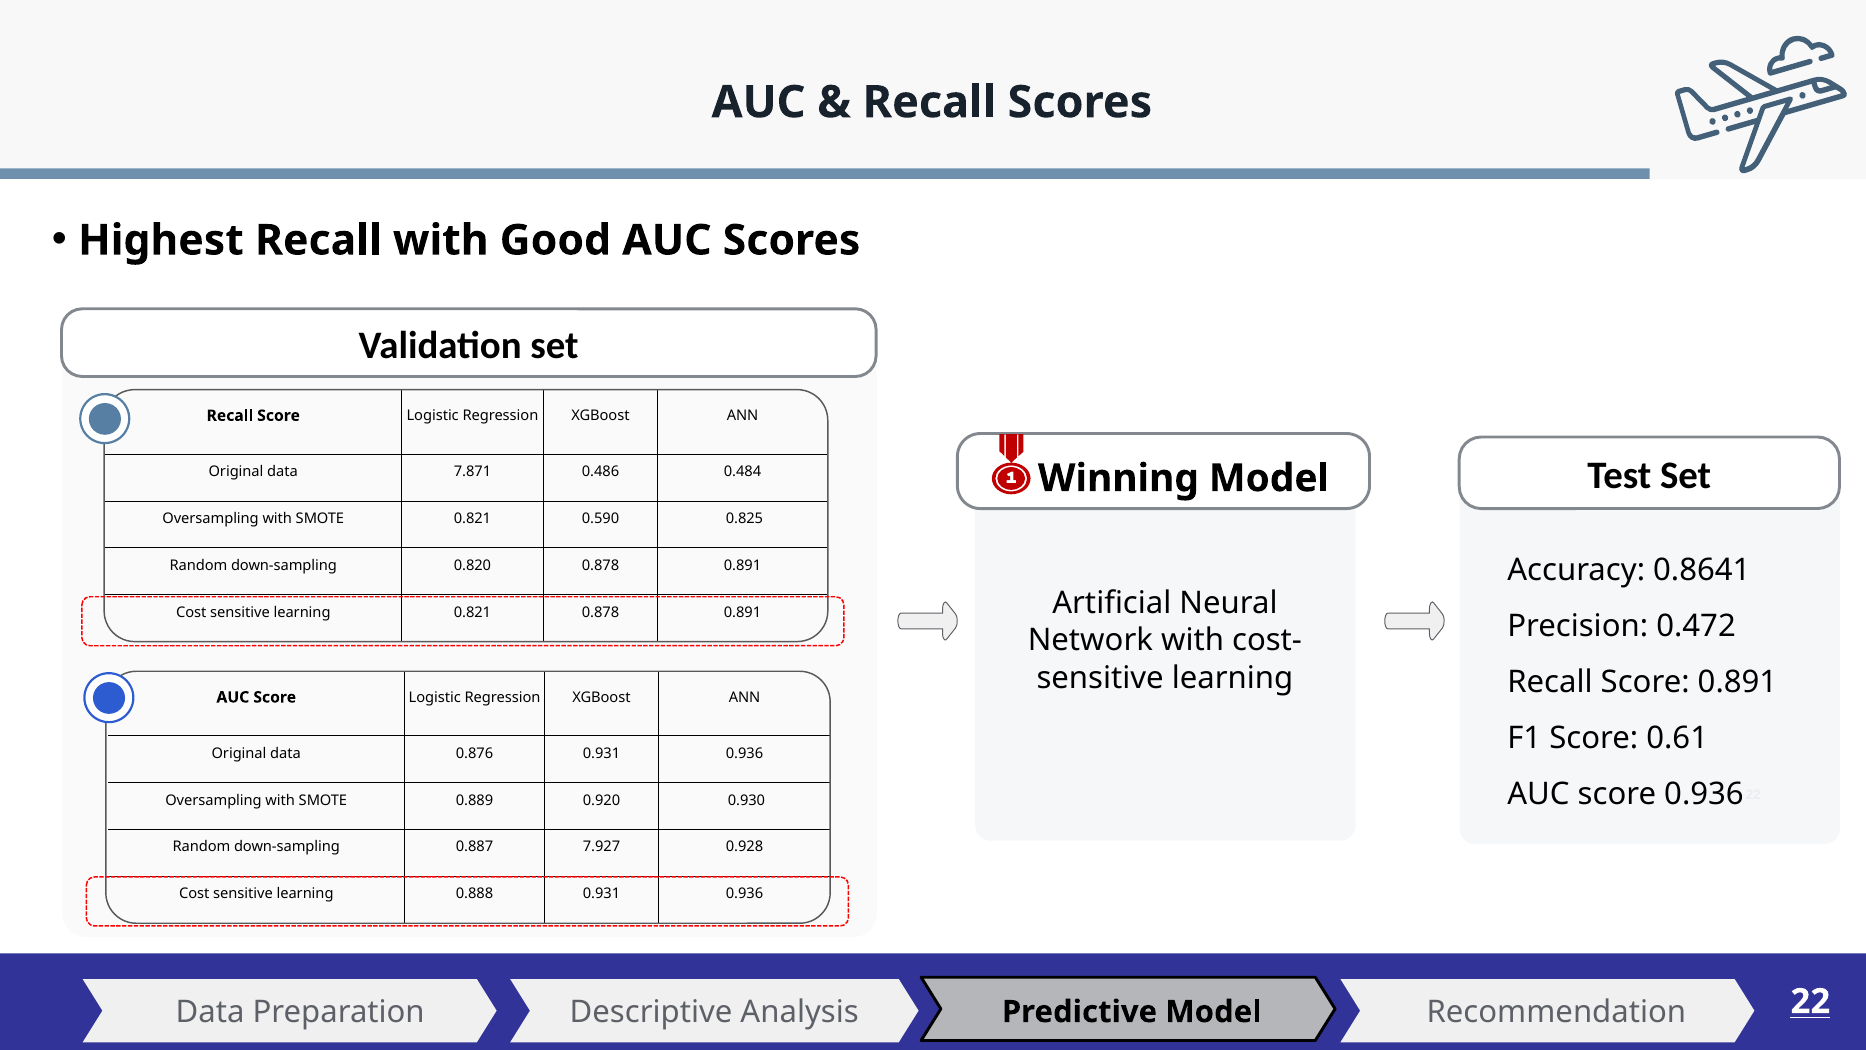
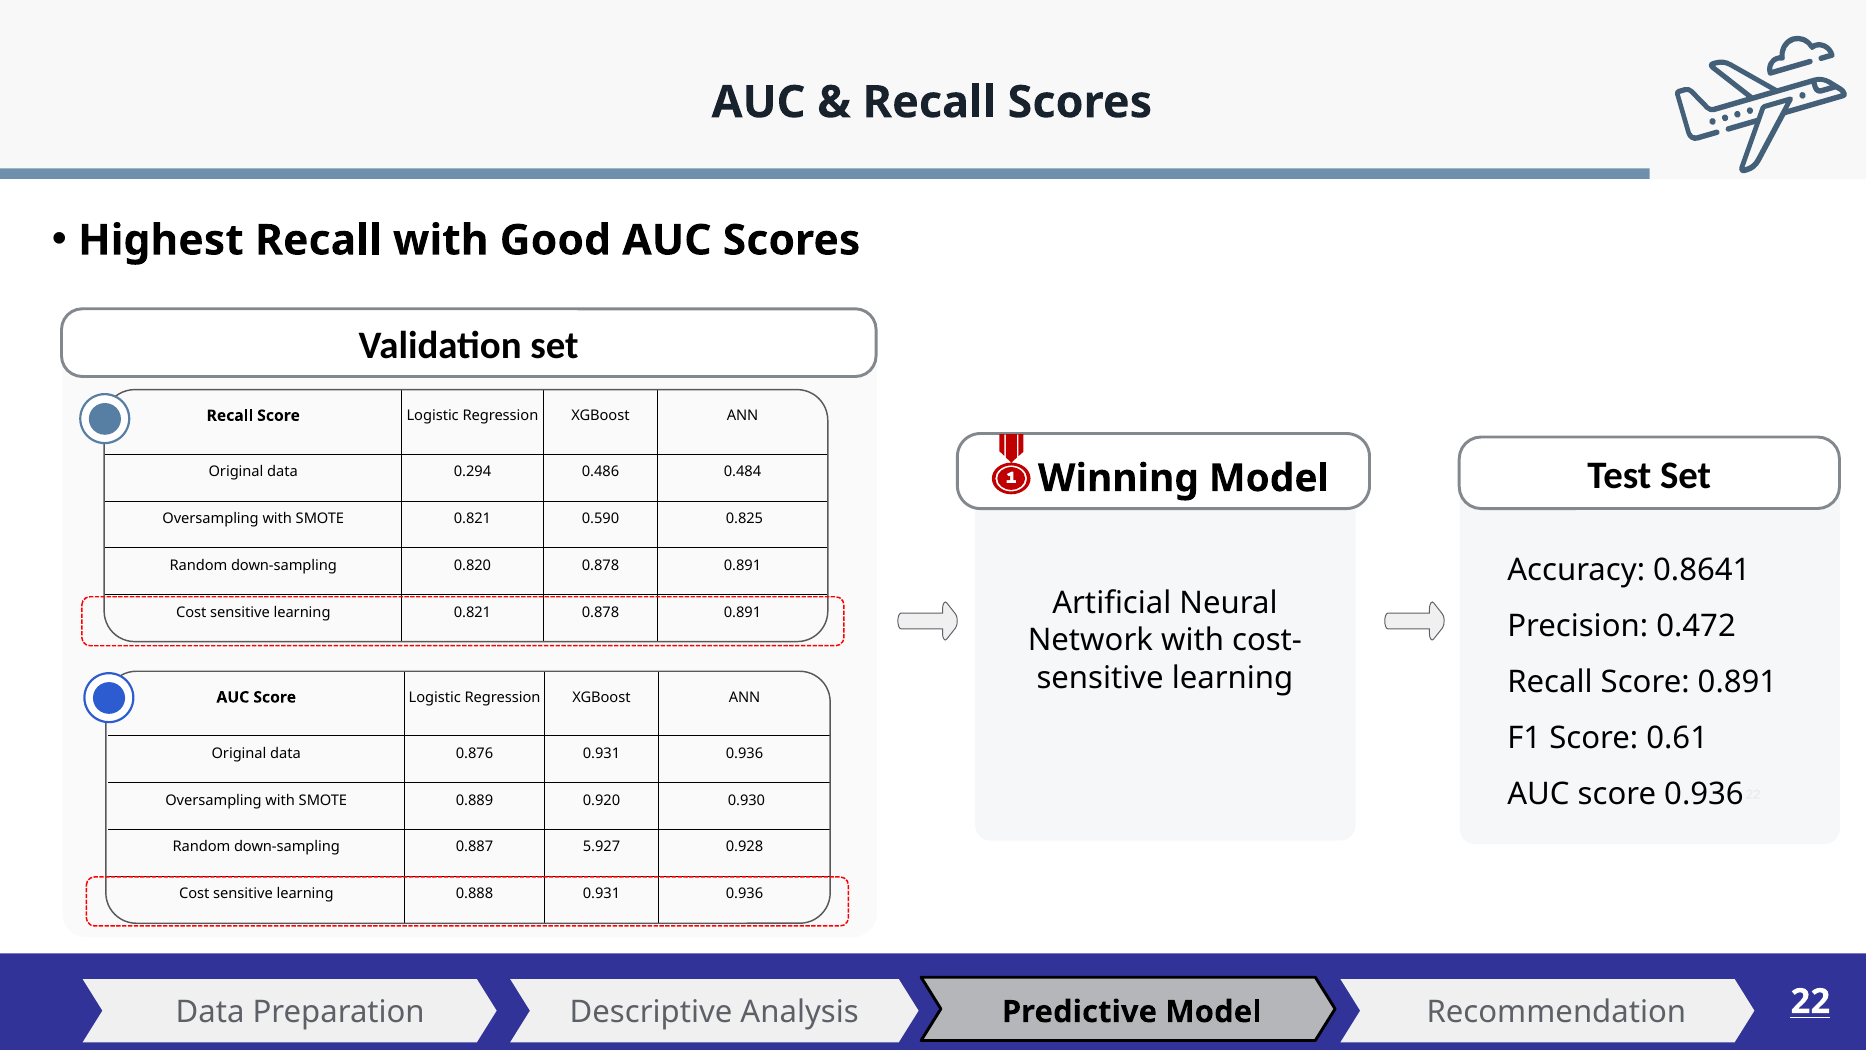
7.871: 7.871 -> 0.294
7.927: 7.927 -> 5.927
